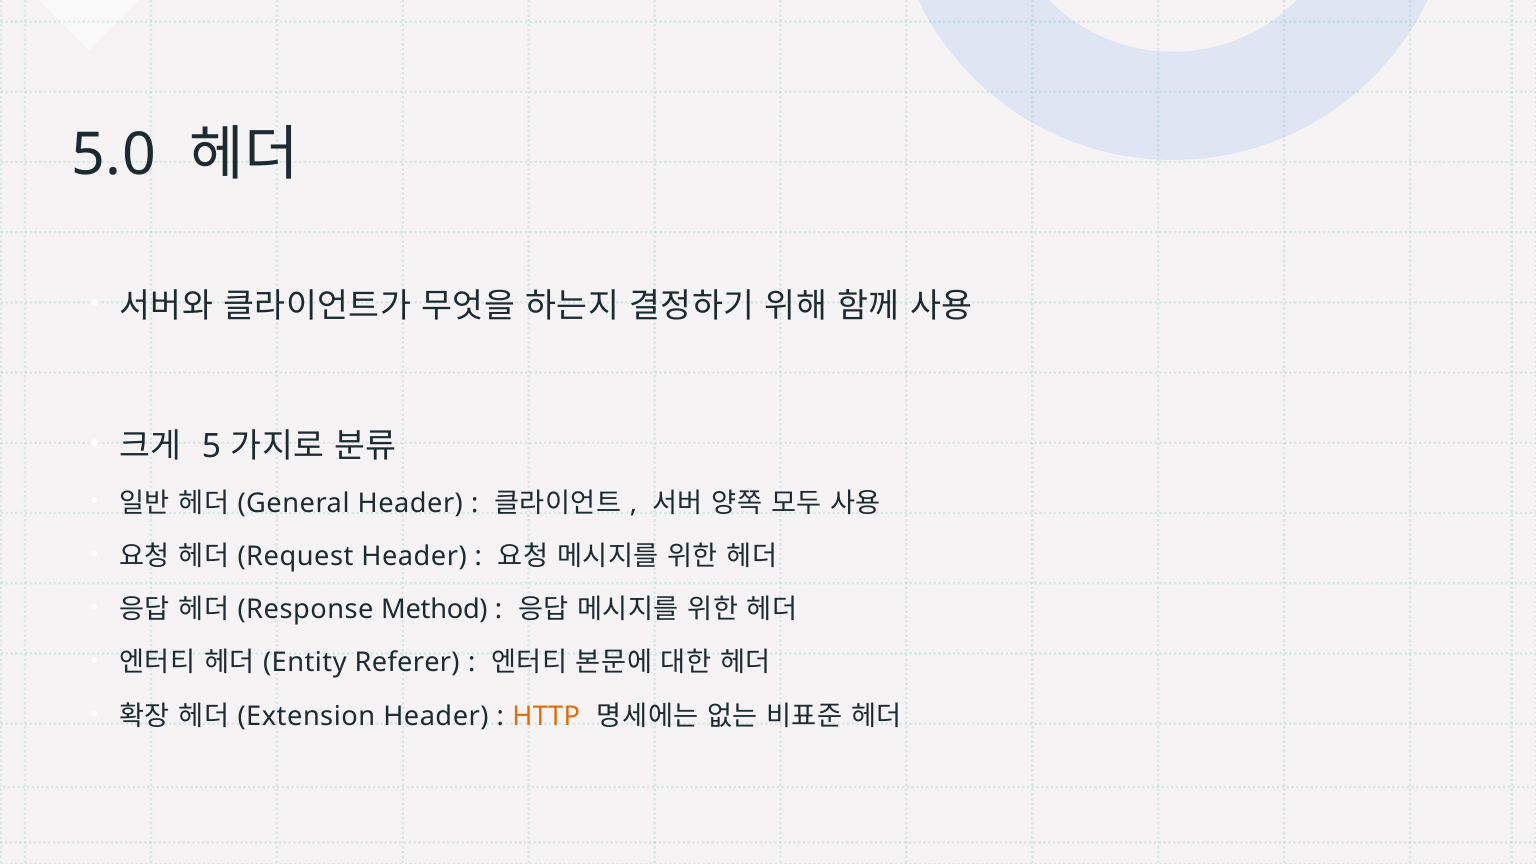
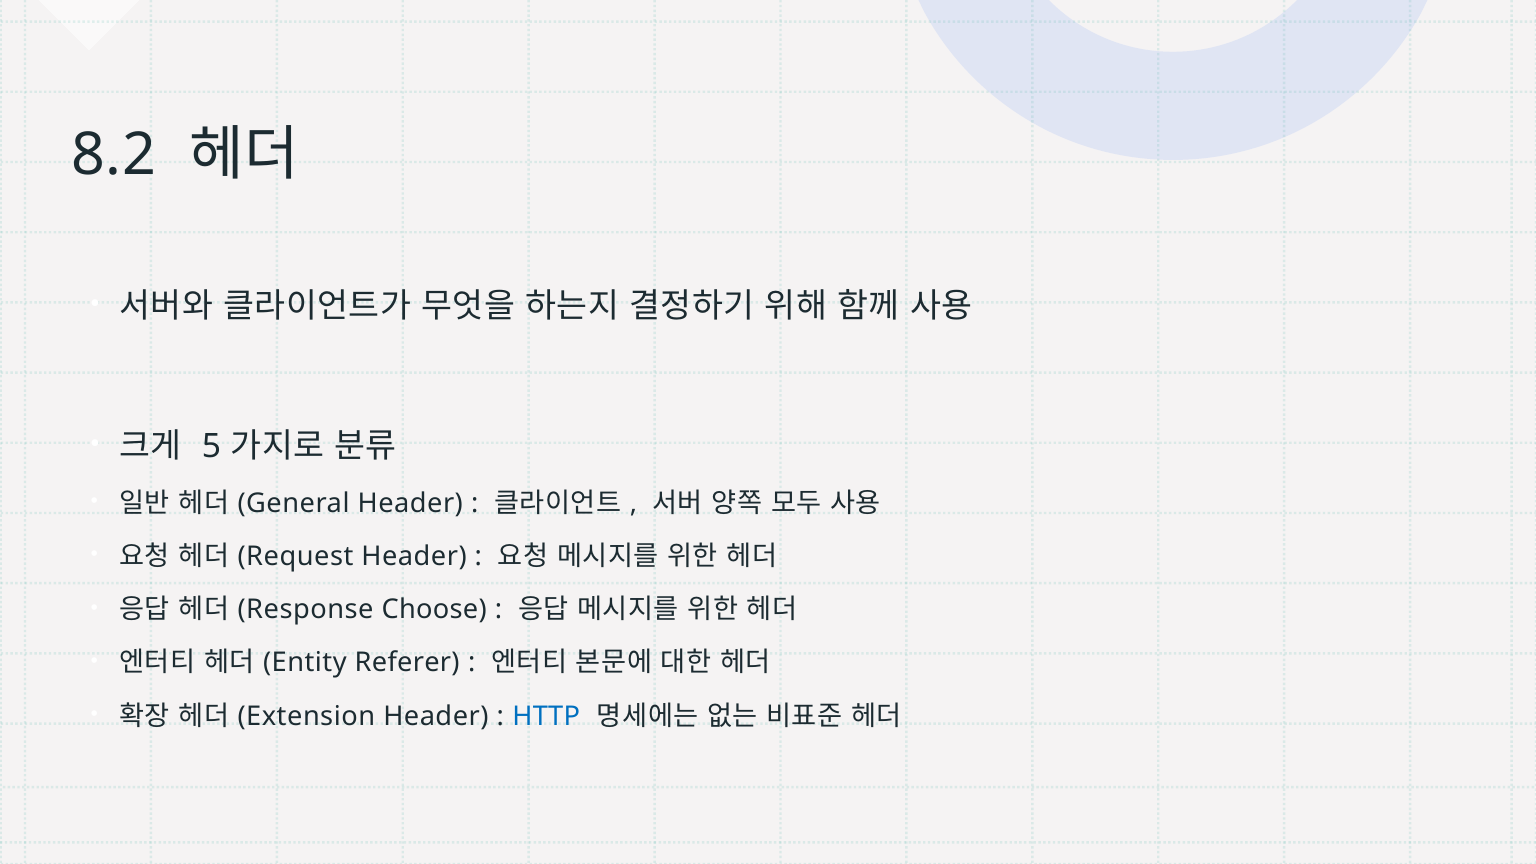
5.0: 5.0 -> 8.2
Method: Method -> Choose
HTTP colour: orange -> blue
